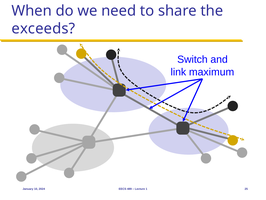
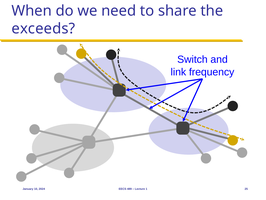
maximum: maximum -> frequency
